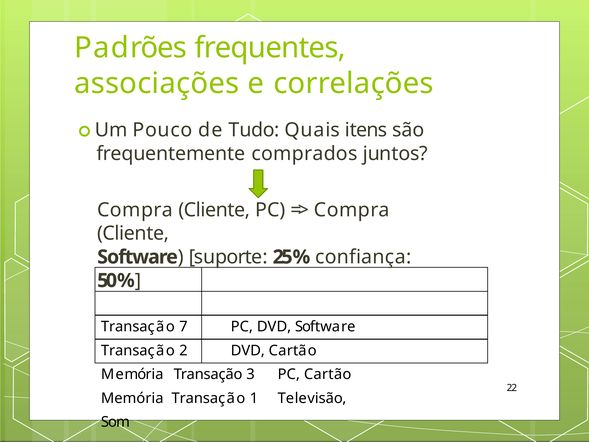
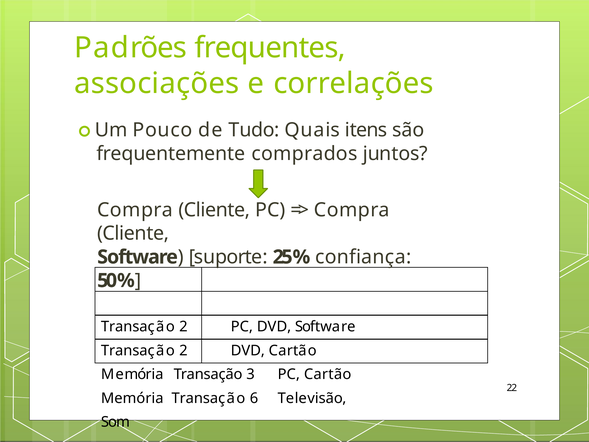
7 at (183, 326): 7 -> 2
1: 1 -> 6
